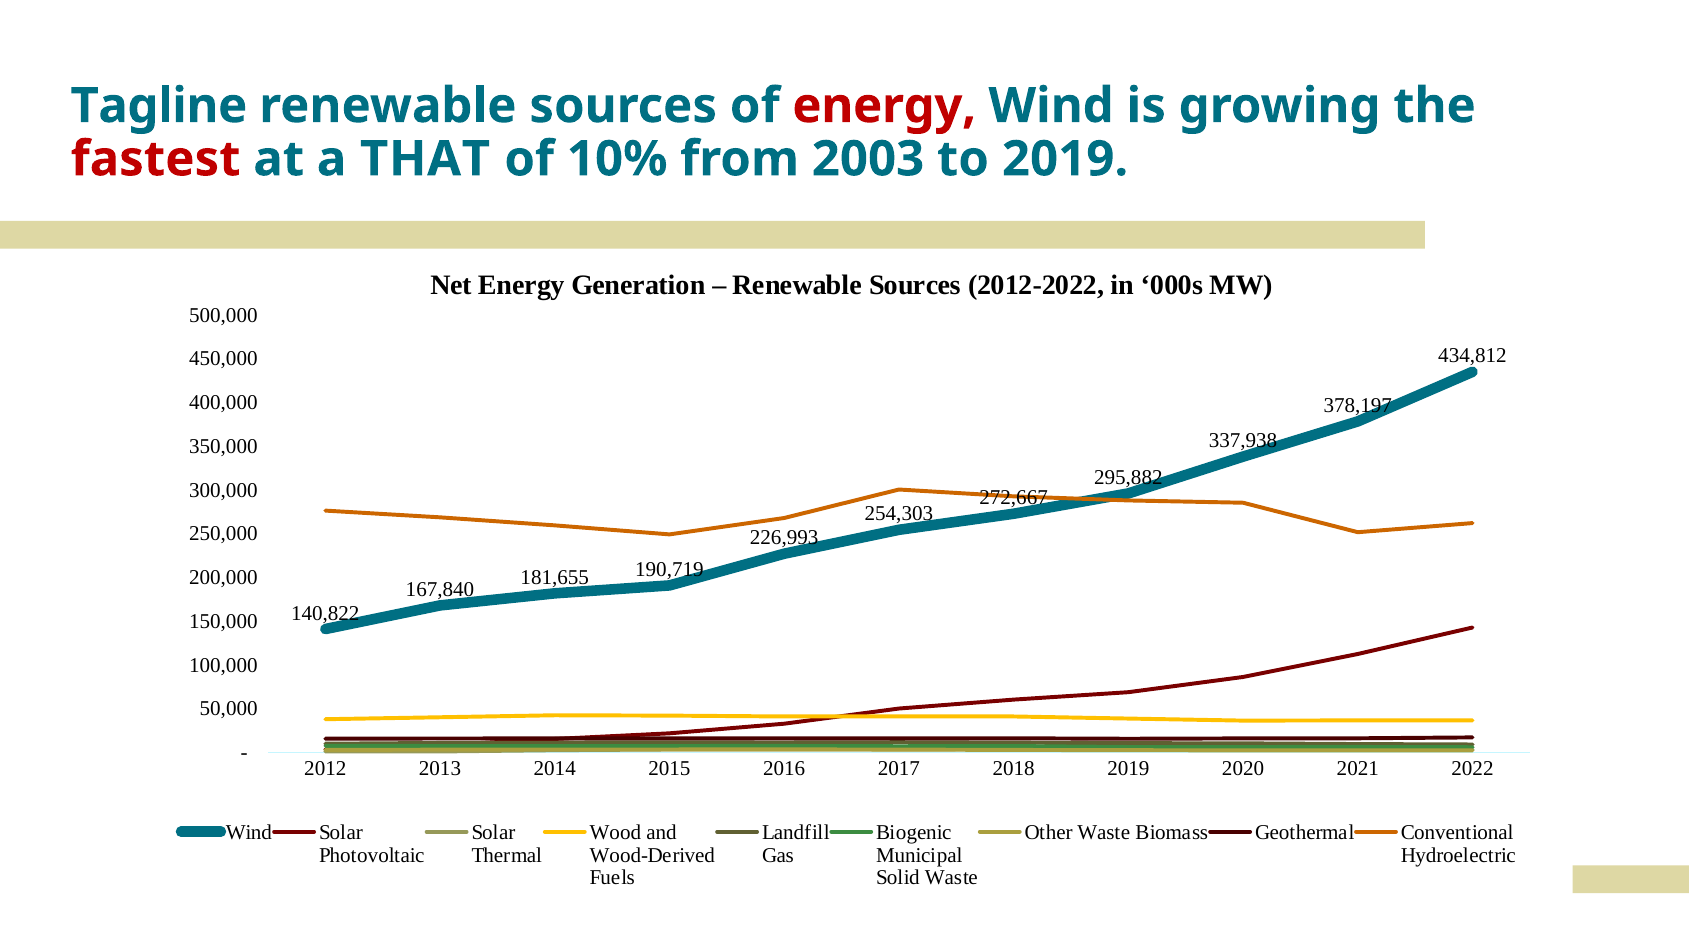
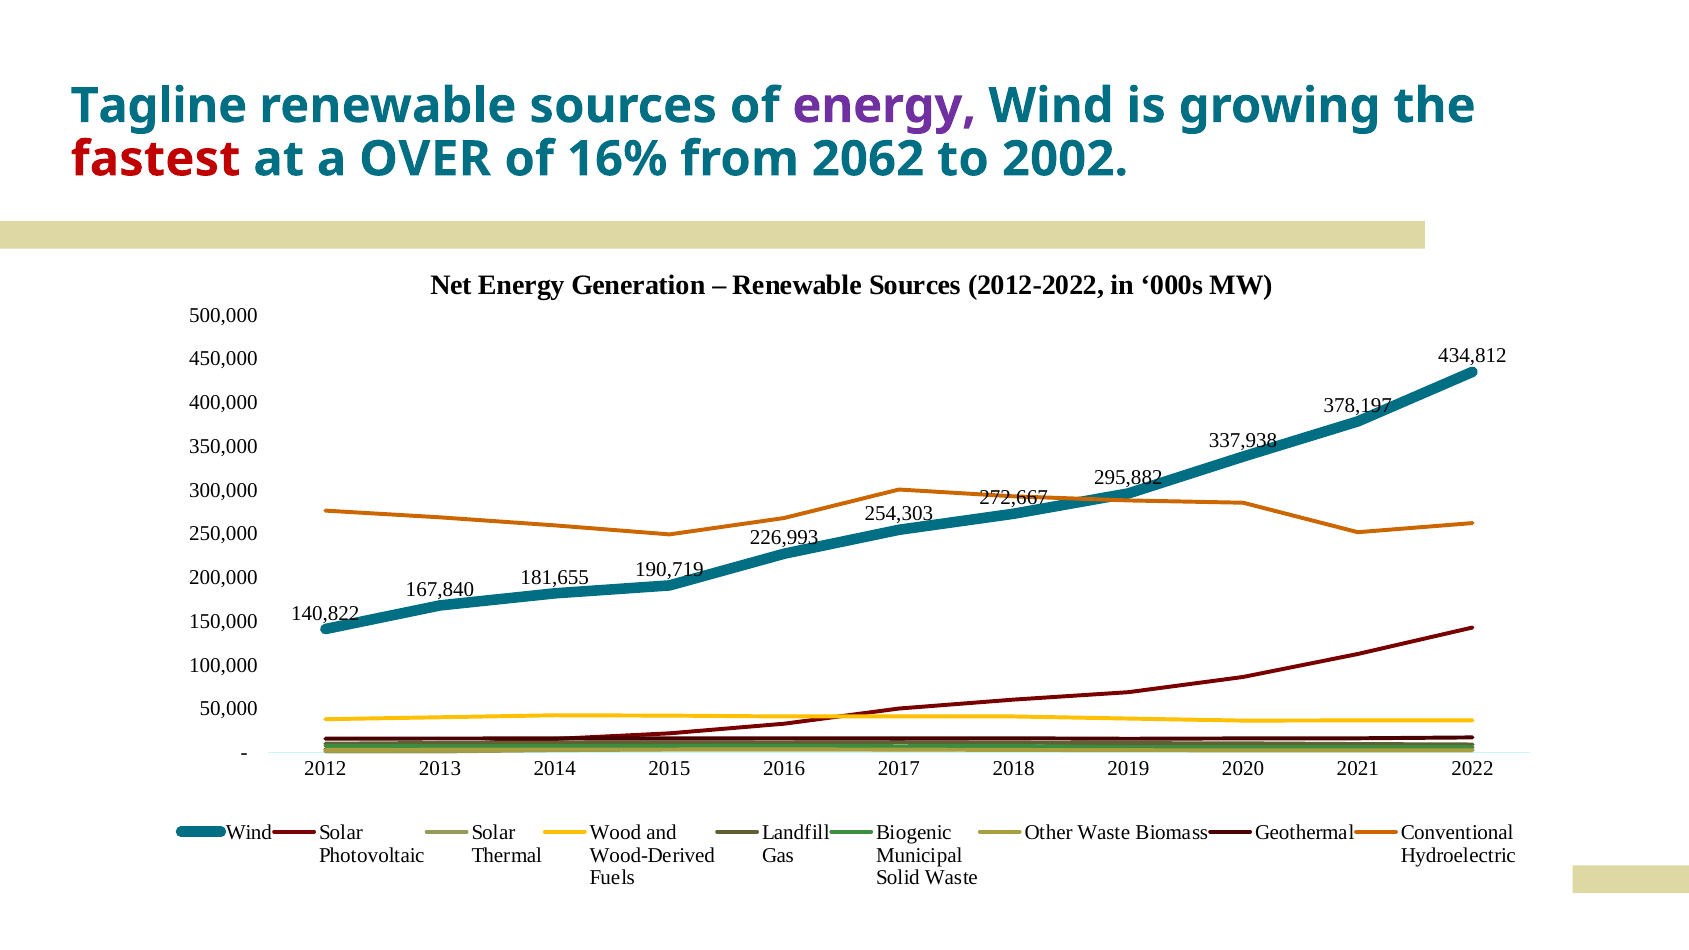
energy at (884, 106) colour: red -> purple
THAT: THAT -> OVER
10%: 10% -> 16%
2003: 2003 -> 2062
to 2019: 2019 -> 2002
